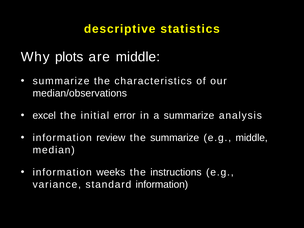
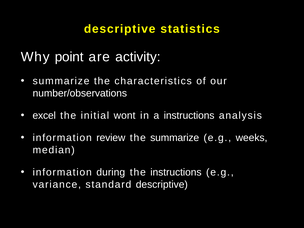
plots: plots -> point
are middle: middle -> activity
median/observations: median/observations -> number/observations
error: error -> wont
a summarize: summarize -> instructions
e.g middle: middle -> weeks
weeks: weeks -> during
standard information: information -> descriptive
